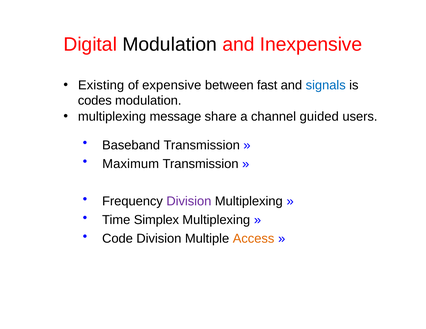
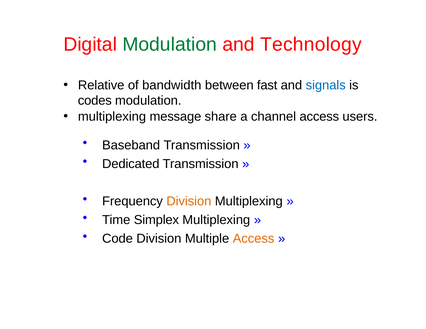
Modulation at (170, 44) colour: black -> green
Inexpensive: Inexpensive -> Technology
Existing: Existing -> Relative
expensive: expensive -> bandwidth
channel guided: guided -> access
Maximum: Maximum -> Dedicated
Division at (189, 201) colour: purple -> orange
